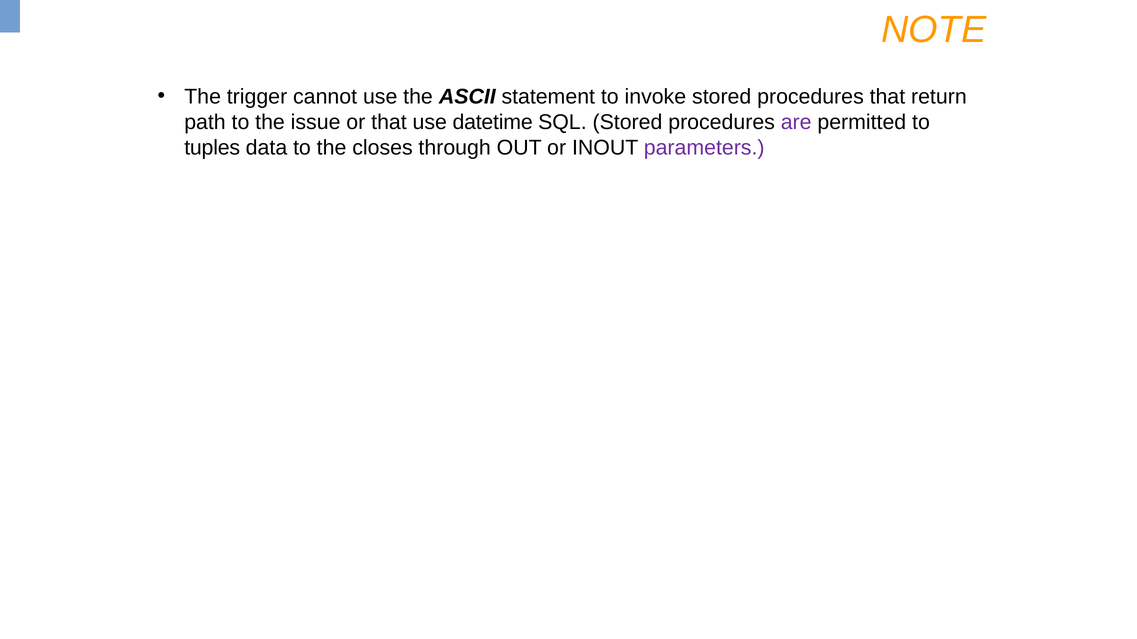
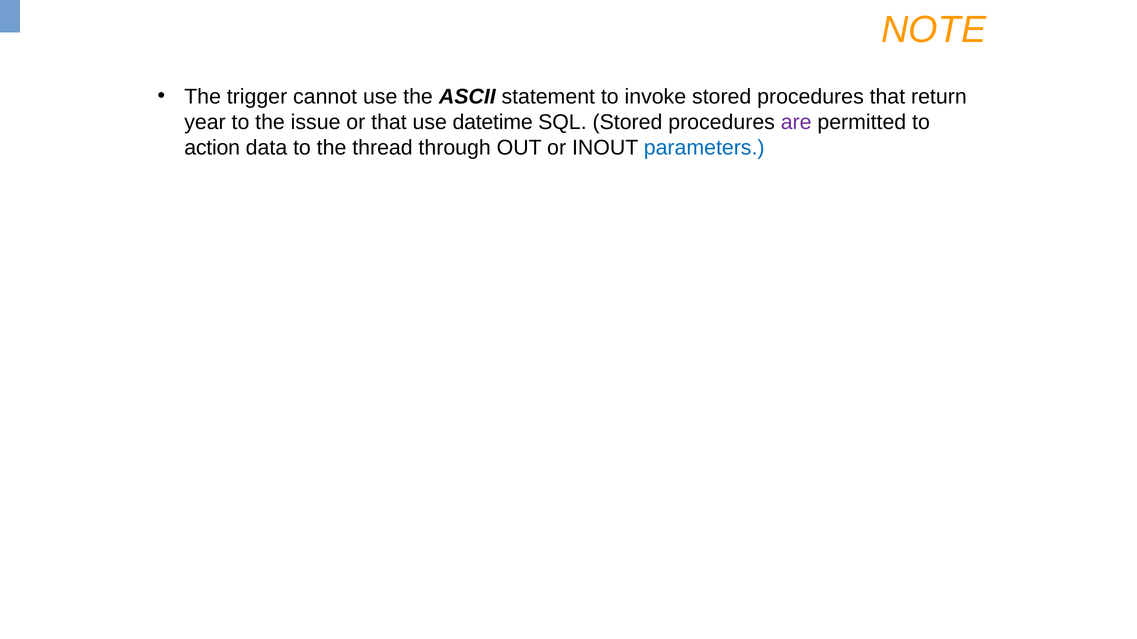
path: path -> year
tuples: tuples -> action
closes: closes -> thread
parameters colour: purple -> blue
